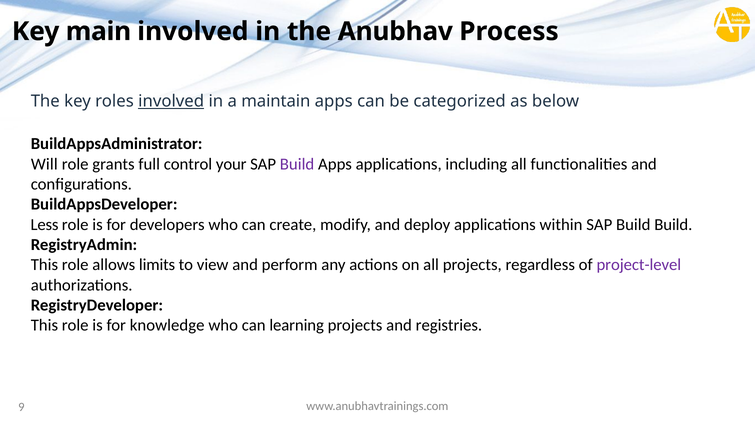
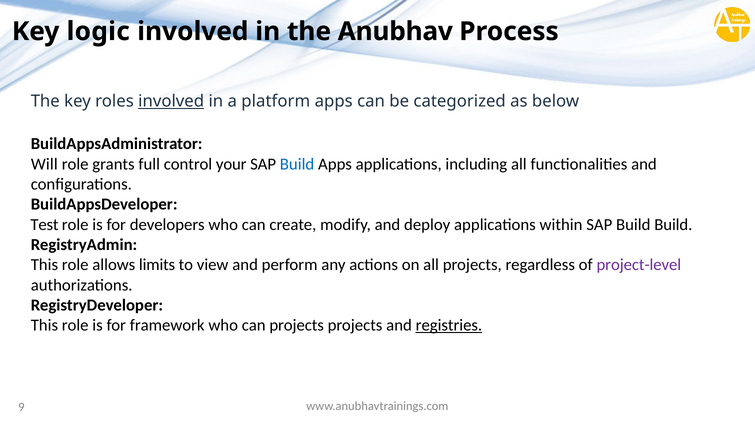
main: main -> logic
maintain: maintain -> platform
Build at (297, 164) colour: purple -> blue
Less: Less -> Test
knowledge: knowledge -> framework
can learning: learning -> projects
registries underline: none -> present
